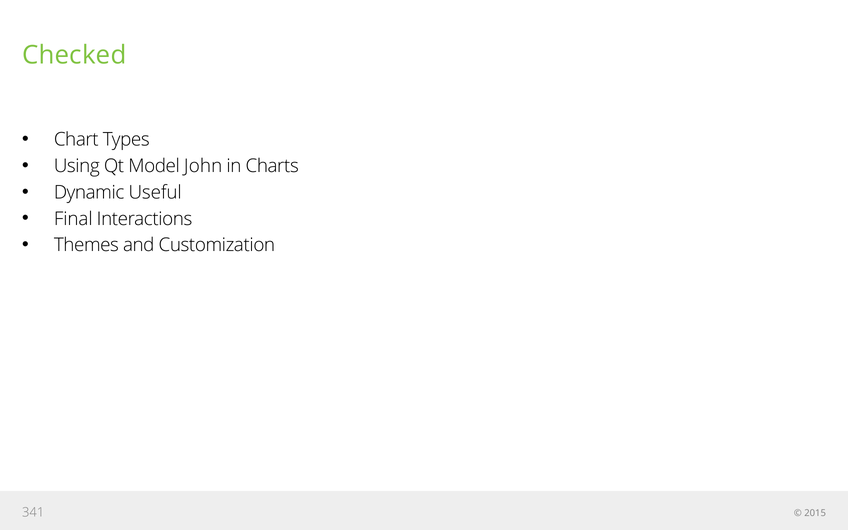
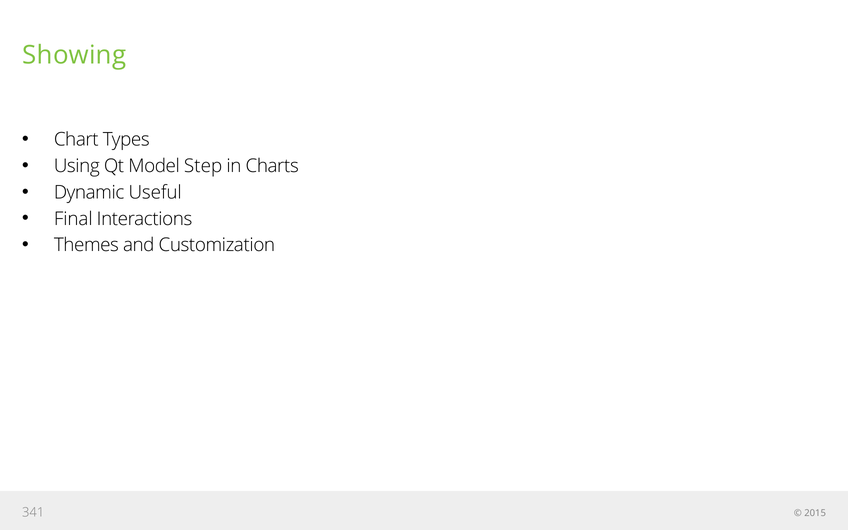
Checked: Checked -> Showing
John: John -> Step
